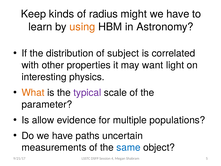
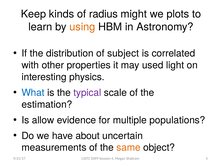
might we have: have -> plots
want: want -> used
What colour: orange -> blue
parameter: parameter -> estimation
paths: paths -> about
same colour: blue -> orange
